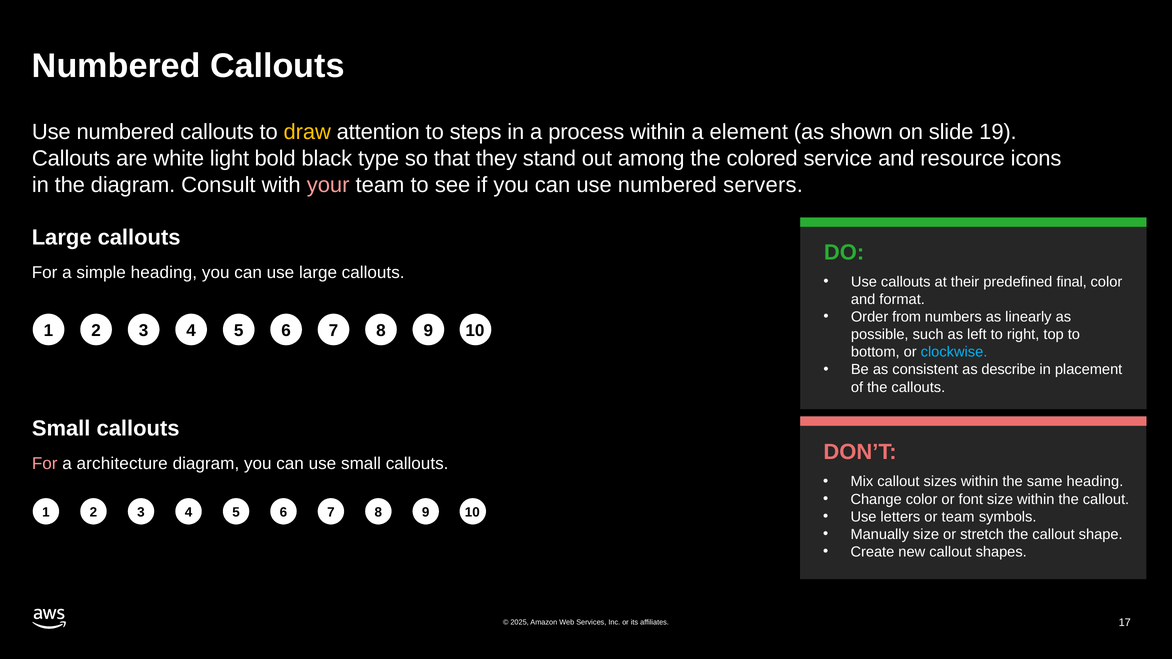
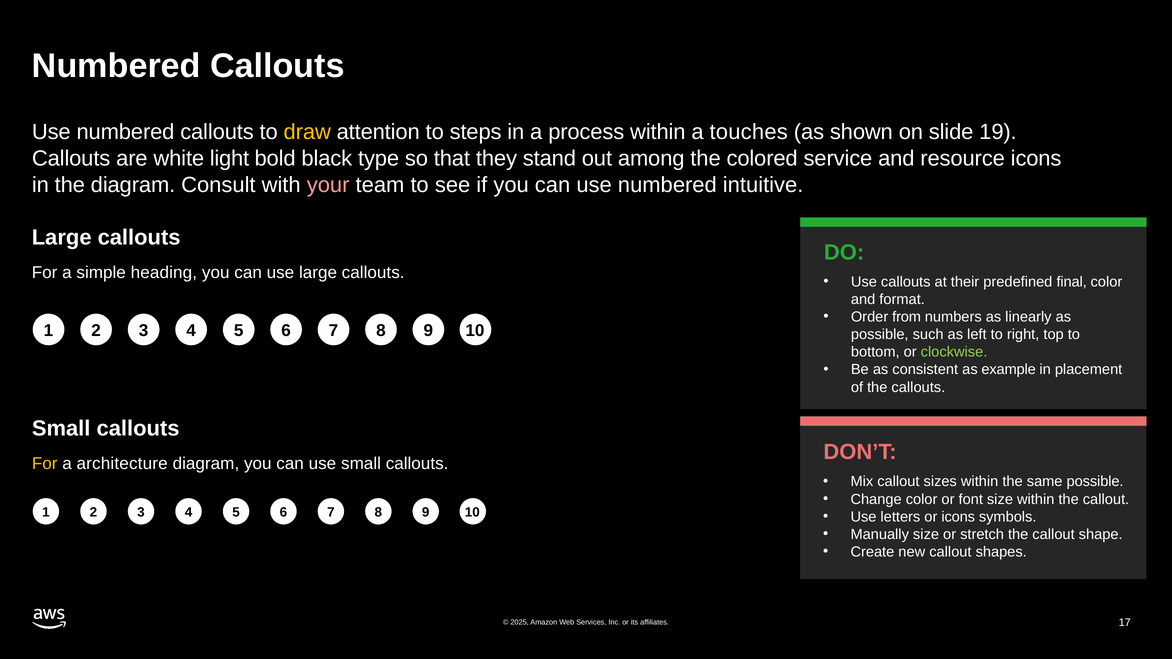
element: element -> touches
servers: servers -> intuitive
clockwise colour: light blue -> light green
describe: describe -> example
For at (45, 464) colour: pink -> yellow
same heading: heading -> possible
or team: team -> icons
